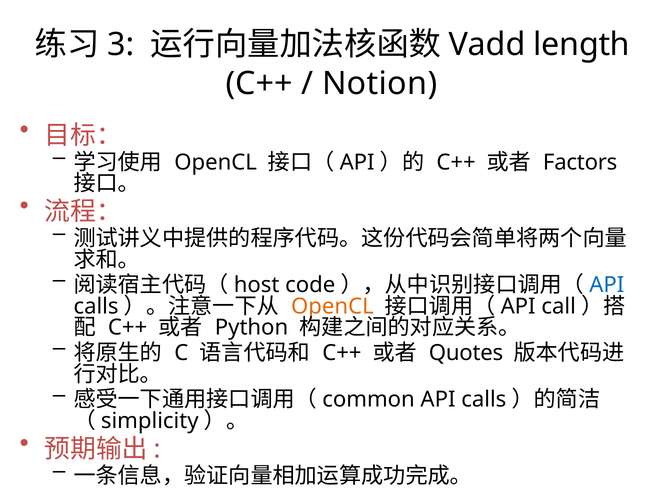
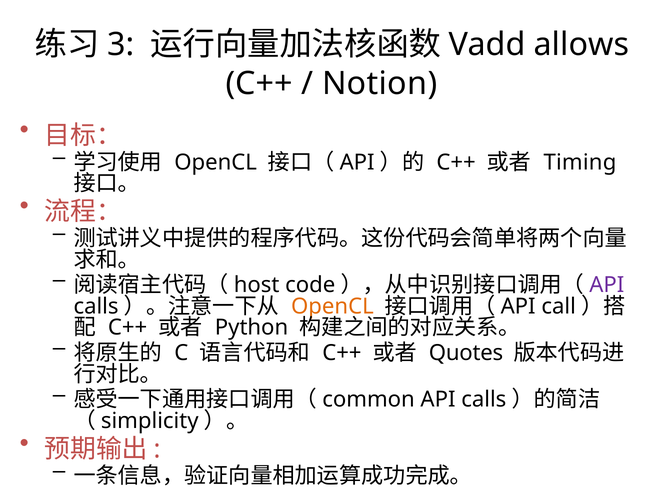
length: length -> allows
Factors: Factors -> Timing
API at (607, 285) colour: blue -> purple
